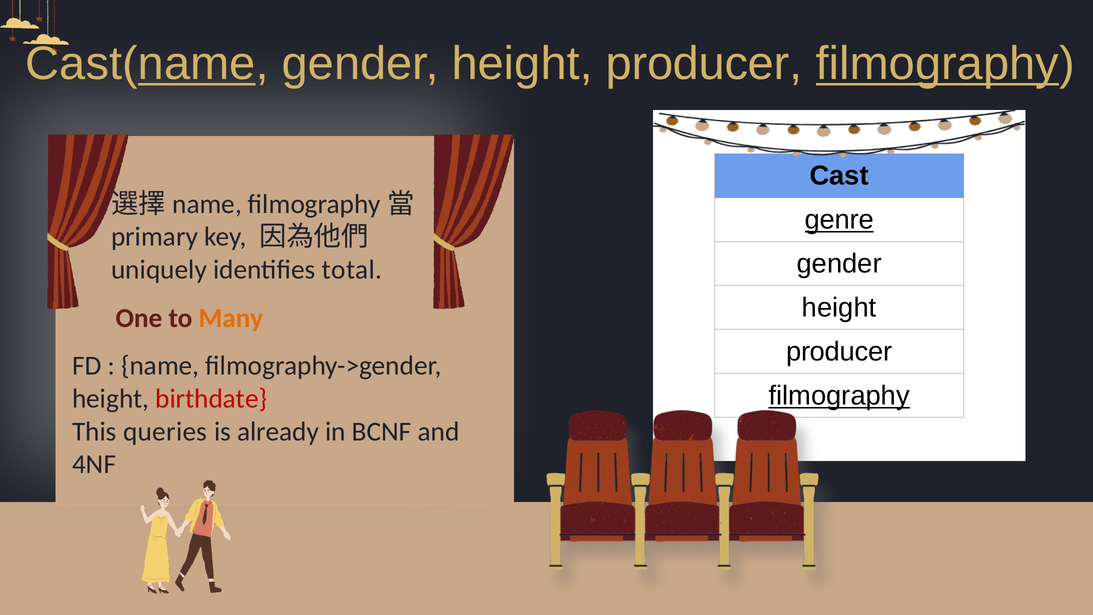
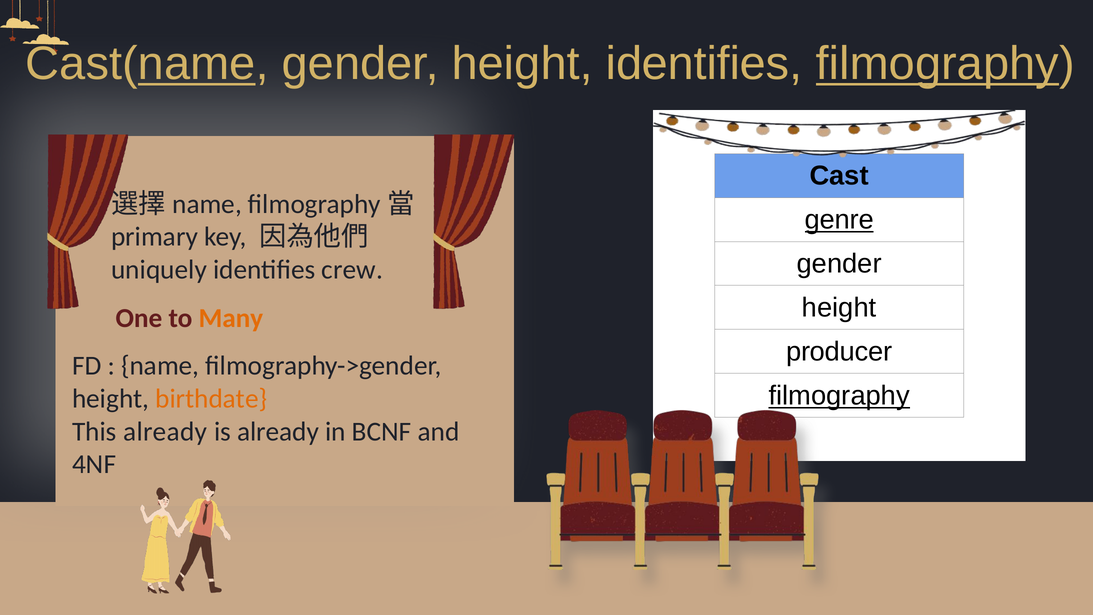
Cast(name gender height producer: producer -> identifies
total: total -> crew
birthdate colour: red -> orange
This queries: queries -> already
